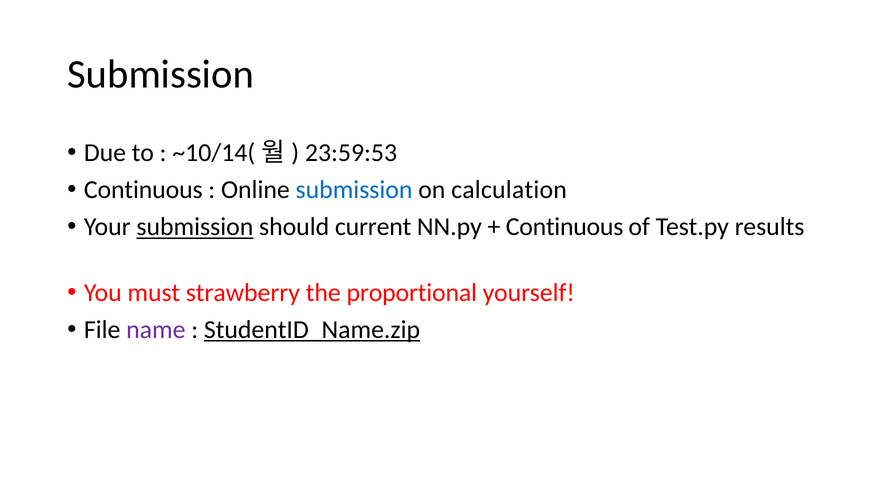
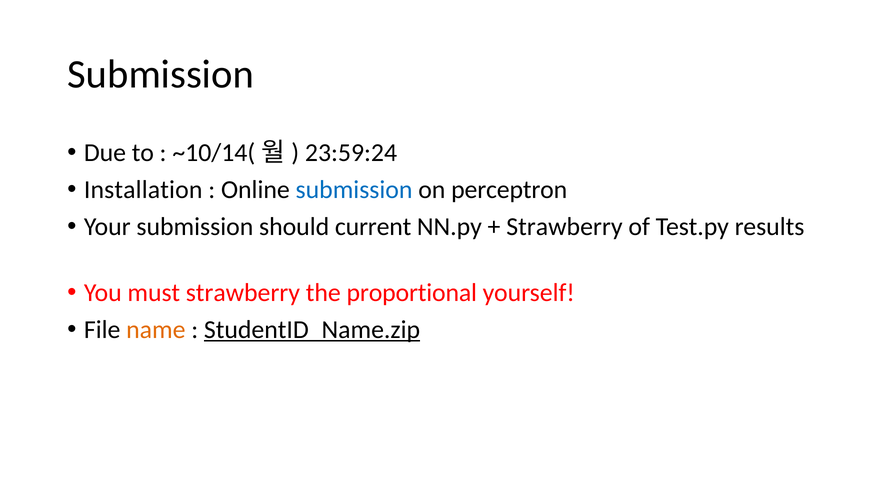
23:59:53: 23:59:53 -> 23:59:24
Continuous at (143, 190): Continuous -> Installation
calculation: calculation -> perceptron
submission at (195, 227) underline: present -> none
Continuous at (565, 227): Continuous -> Strawberry
name colour: purple -> orange
